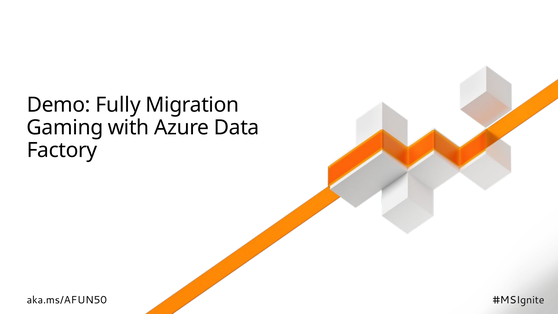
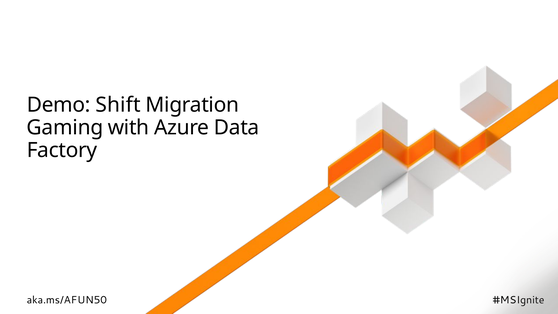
Fully: Fully -> Shift
